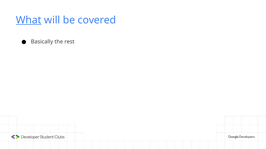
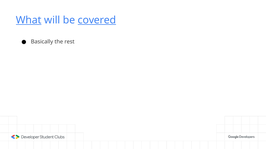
covered underline: none -> present
